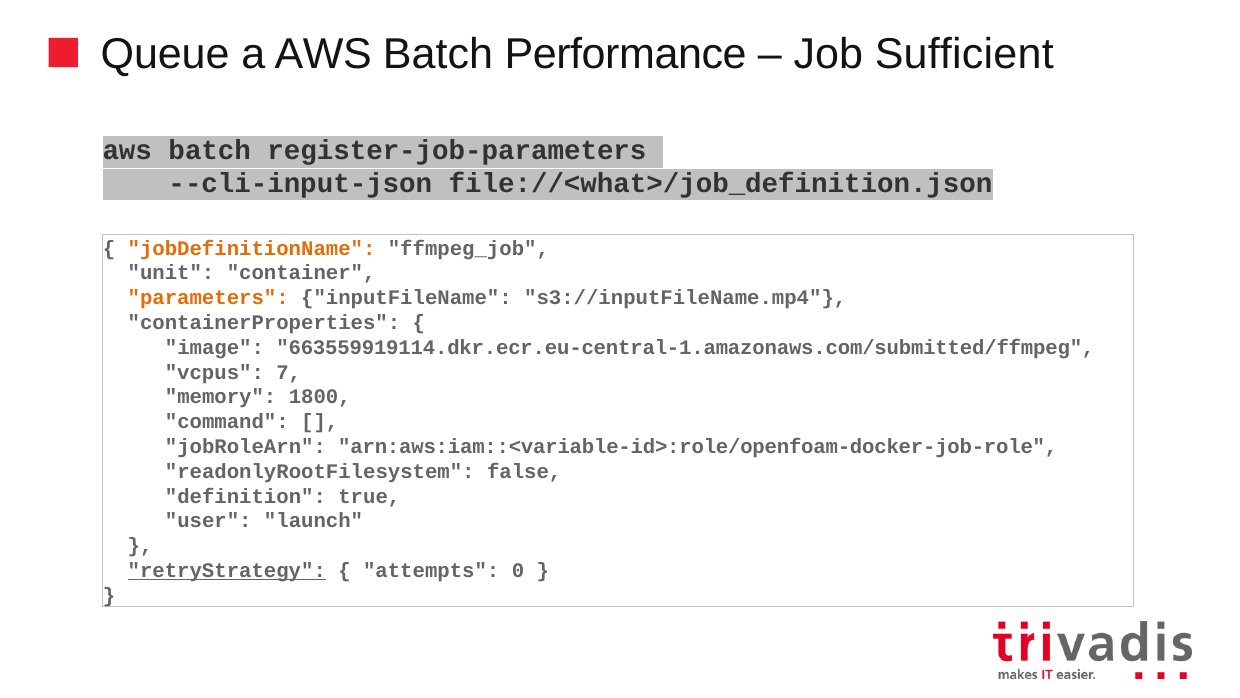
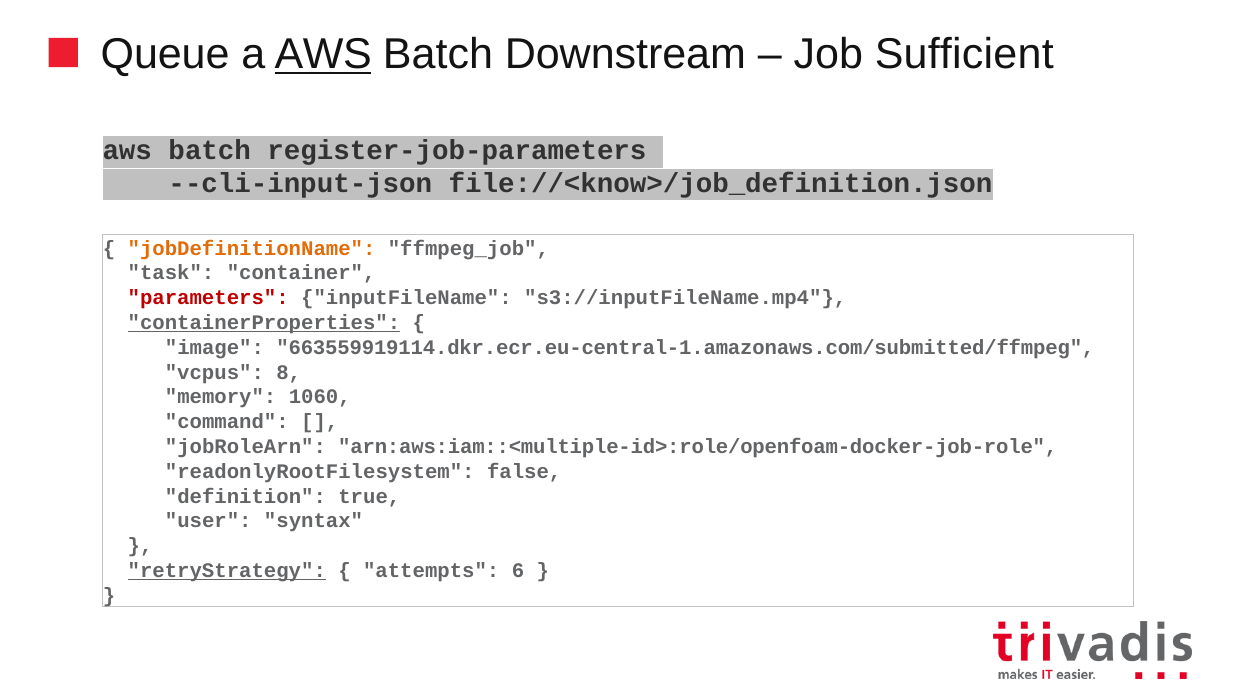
AWS at (323, 54) underline: none -> present
Performance: Performance -> Downstream
file://<what>/job_definition.json: file://<what>/job_definition.json -> file://<know>/job_definition.json
unit: unit -> task
parameters colour: orange -> red
containerProperties underline: none -> present
7: 7 -> 8
1800: 1800 -> 1060
arn:aws:iam::<variable-id>:role/openfoam-docker-job-role: arn:aws:iam::<variable-id>:role/openfoam-docker-job-role -> arn:aws:iam::<multiple-id>:role/openfoam-docker-job-role
launch: launch -> syntax
0: 0 -> 6
